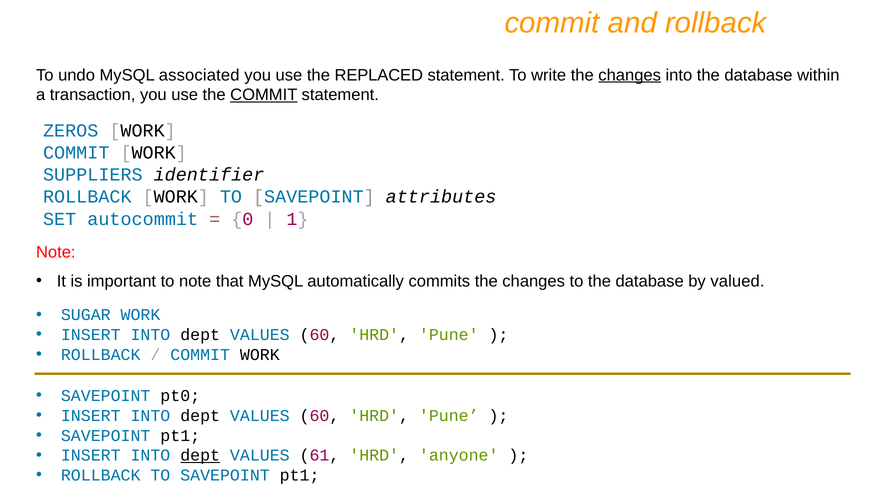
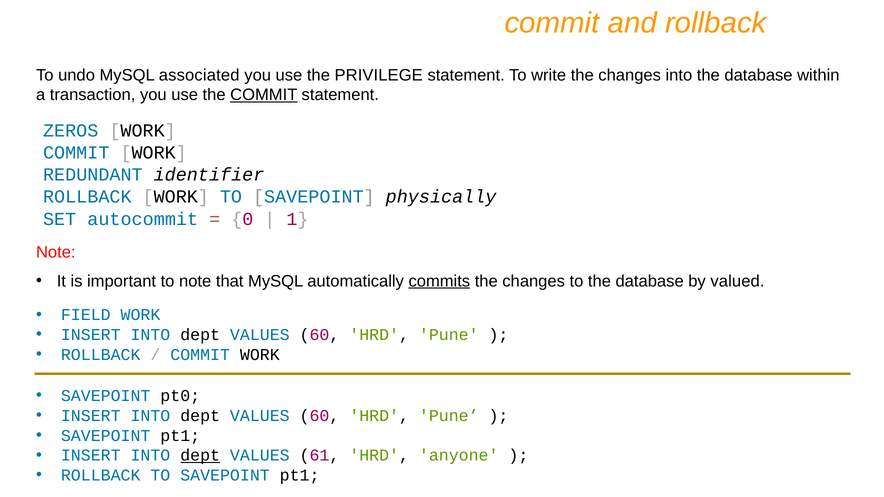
REPLACED: REPLACED -> PRIVILEGE
changes at (630, 75) underline: present -> none
SUPPLIERS: SUPPLIERS -> REDUNDANT
attributes: attributes -> physically
commits underline: none -> present
SUGAR: SUGAR -> FIELD
